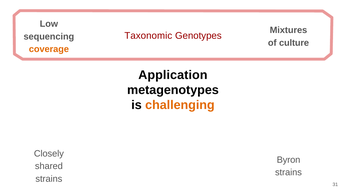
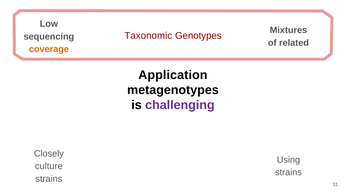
culture: culture -> related
challenging colour: orange -> purple
Byron: Byron -> Using
shared: shared -> culture
